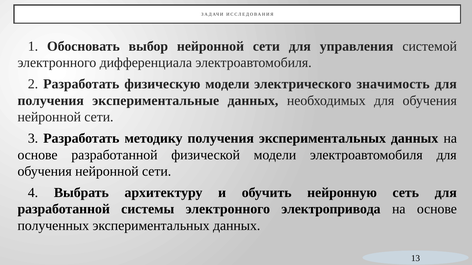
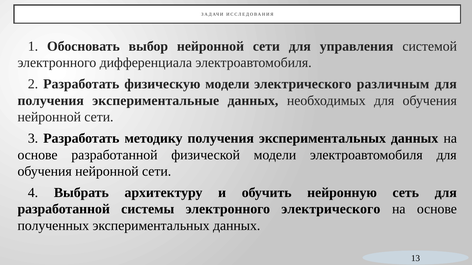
значимость: значимость -> различным
электронного электропривода: электропривода -> электрического
